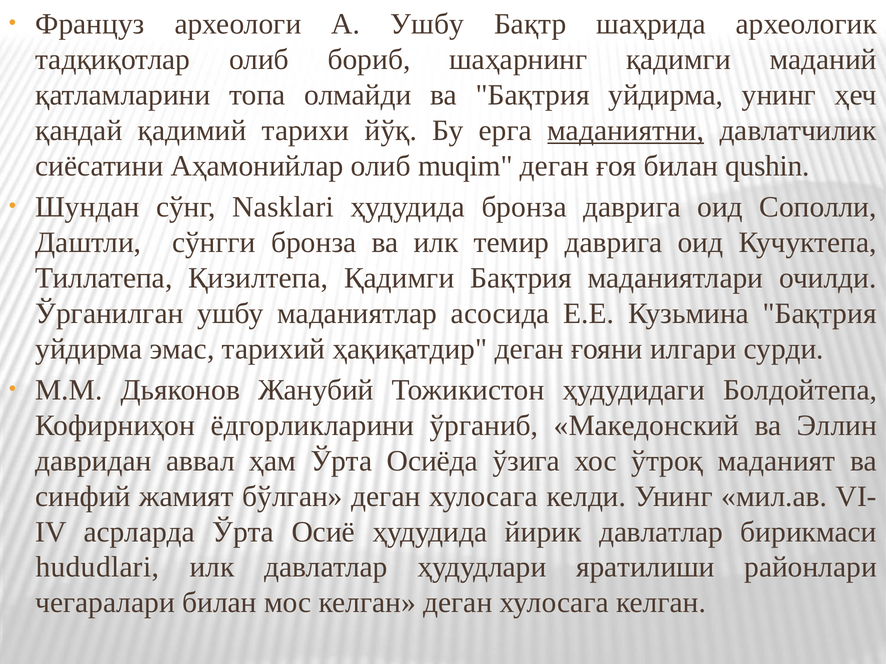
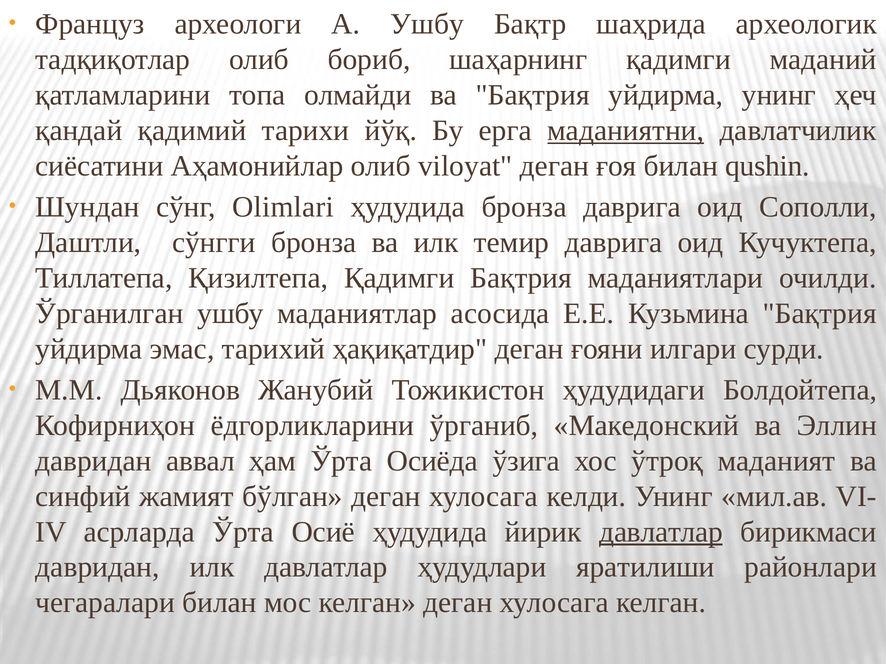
muqim: muqim -> viloyat
Nasklari: Nasklari -> Olimlari
давлатлар at (661, 532) underline: none -> present
hududlari at (97, 568): hududlari -> давридан
